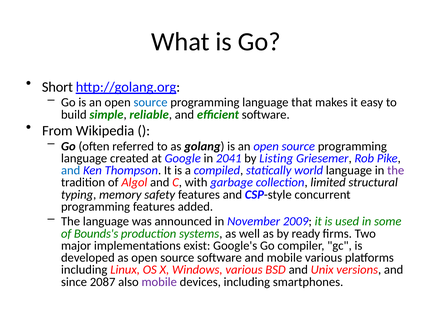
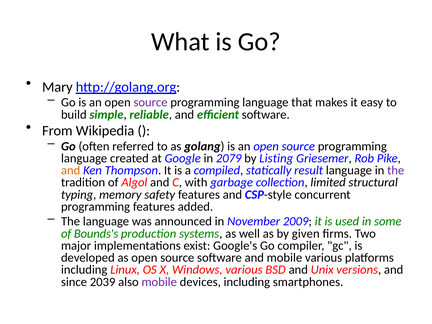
Short: Short -> Mary
source at (151, 102) colour: blue -> purple
2041: 2041 -> 2079
and at (71, 170) colour: blue -> orange
world: world -> result
ready: ready -> given
2087: 2087 -> 2039
